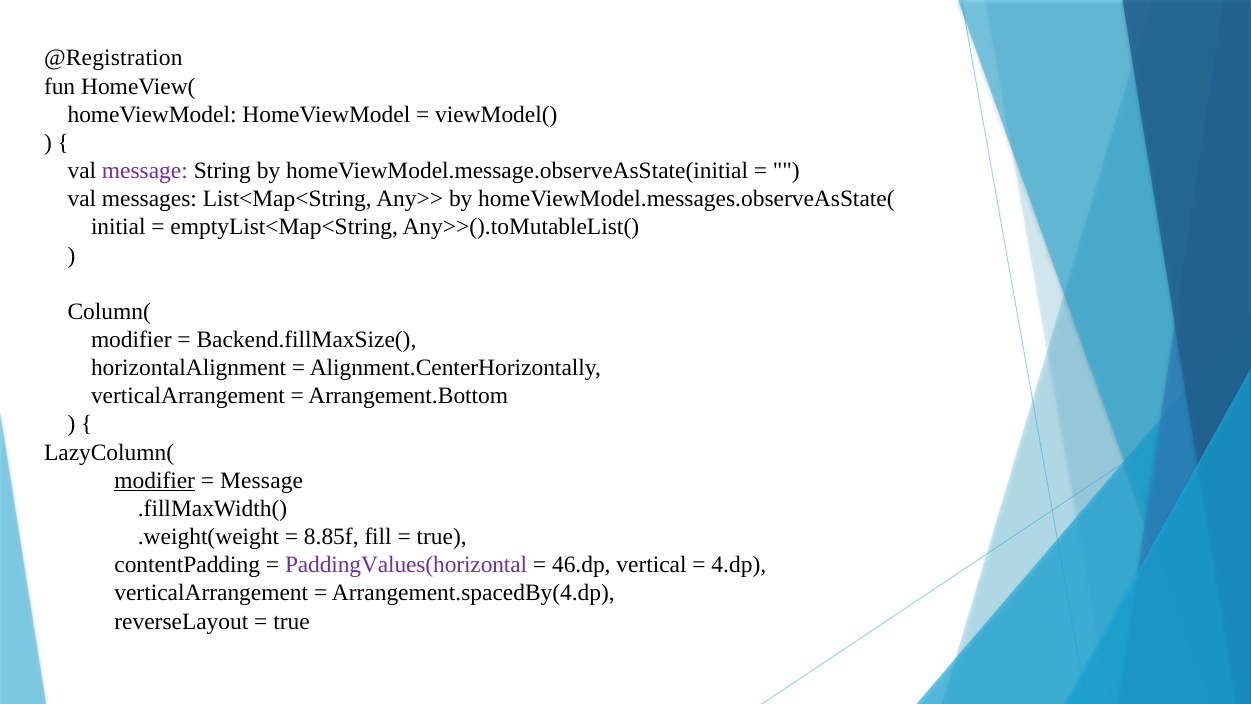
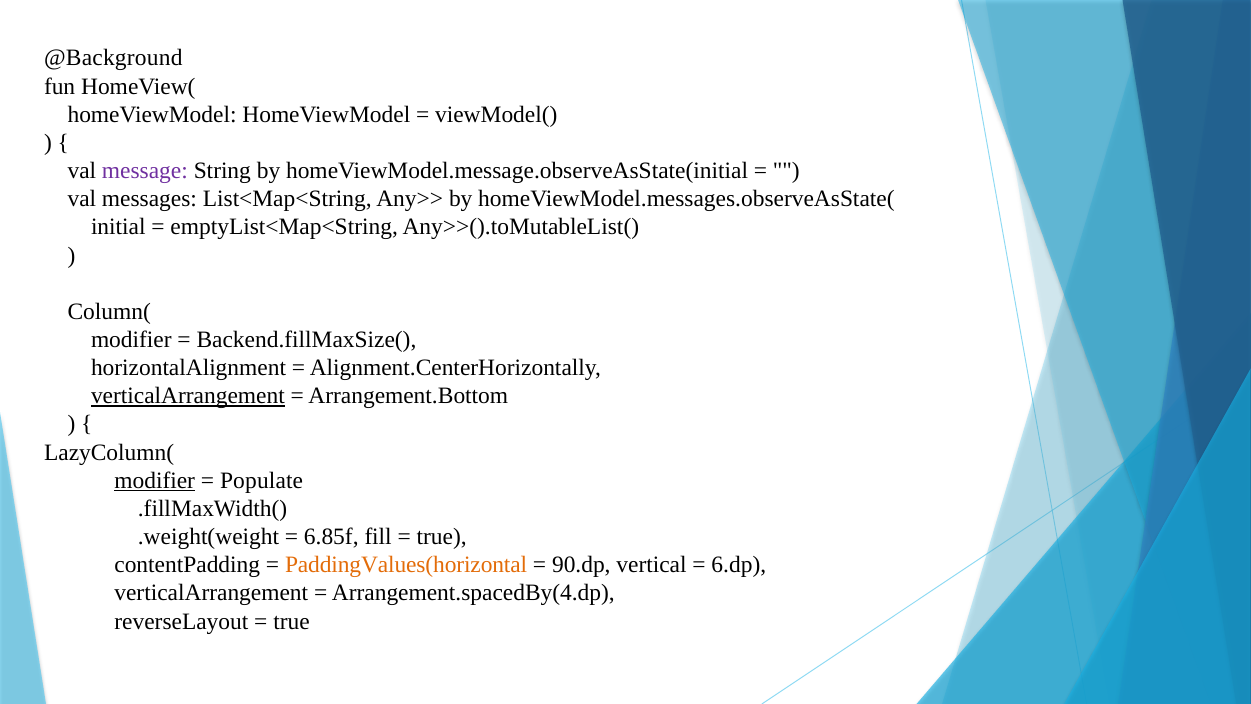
@Registration: @Registration -> @Background
verticalArrangement at (188, 396) underline: none -> present
Message at (262, 480): Message -> Populate
8.85f: 8.85f -> 6.85f
PaddingValues(horizontal colour: purple -> orange
46.dp: 46.dp -> 90.dp
4.dp: 4.dp -> 6.dp
